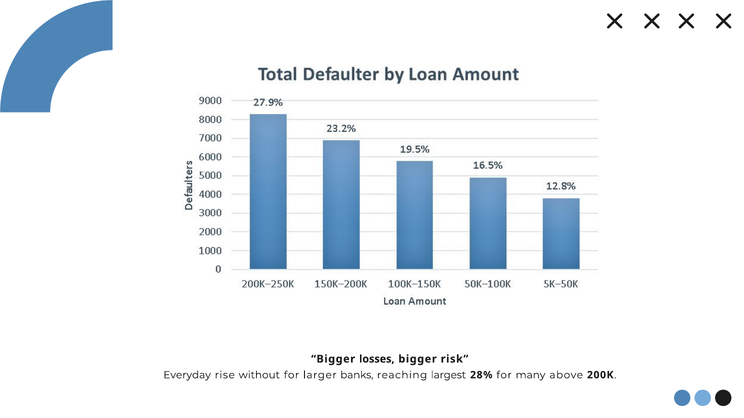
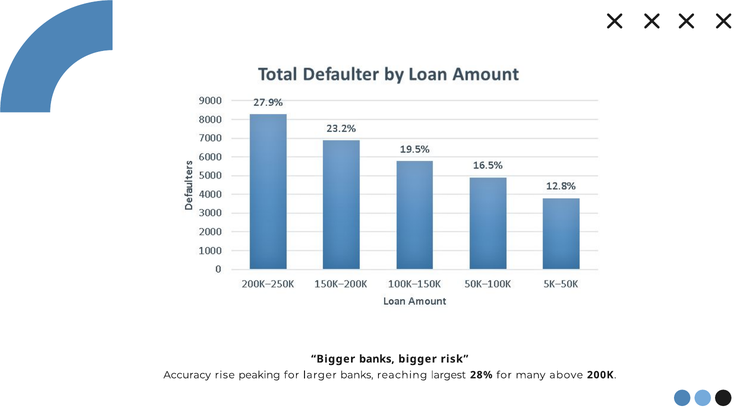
Bigger losses: losses -> banks
Everyday: Everyday -> Accuracy
without: without -> peaking
